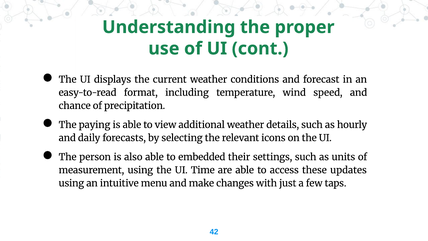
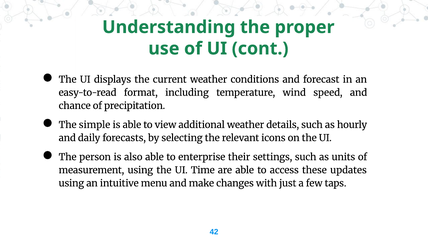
paying: paying -> simple
embedded: embedded -> enterprise
